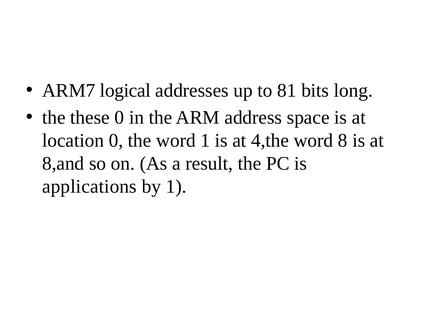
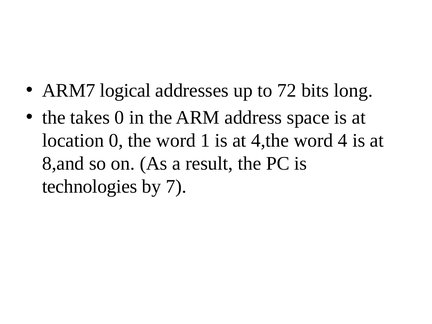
81: 81 -> 72
these: these -> takes
8: 8 -> 4
applications: applications -> technologies
by 1: 1 -> 7
